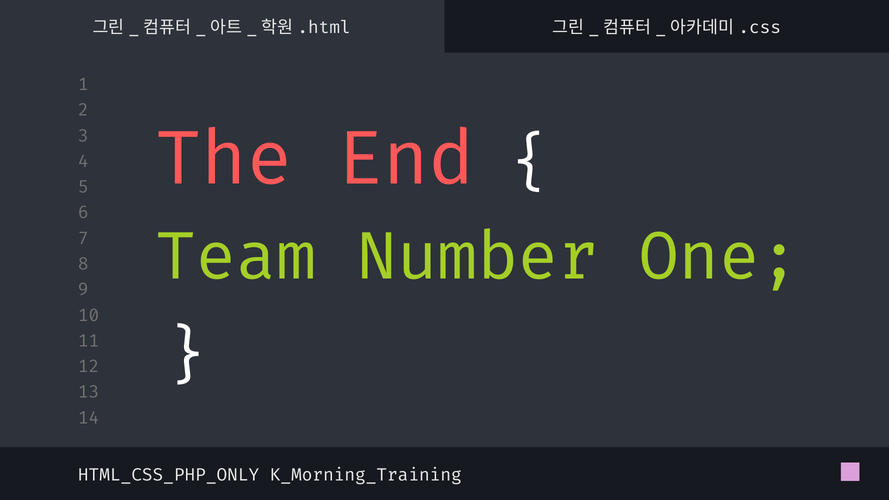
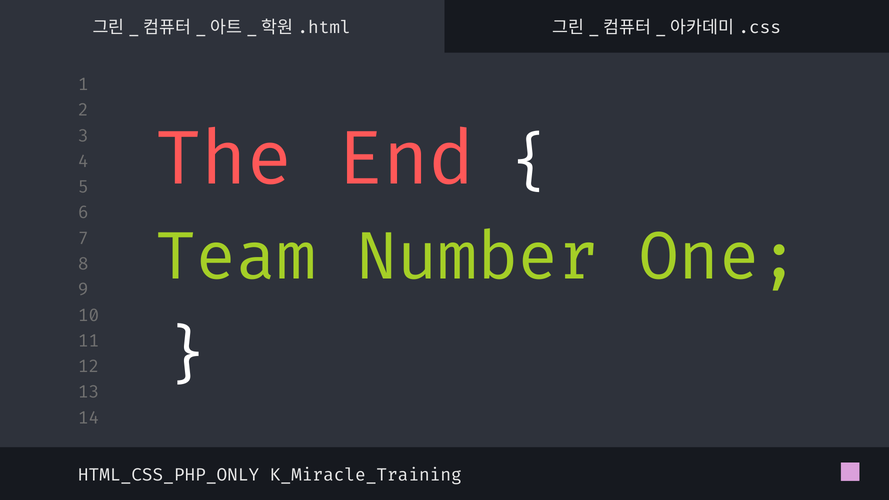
K_Morning_Training: K_Morning_Training -> K_Miracle_Training
